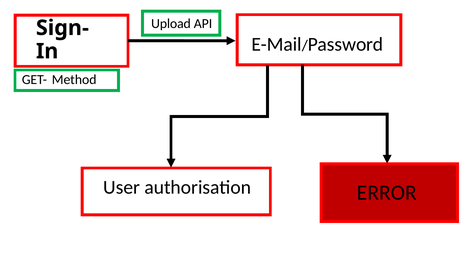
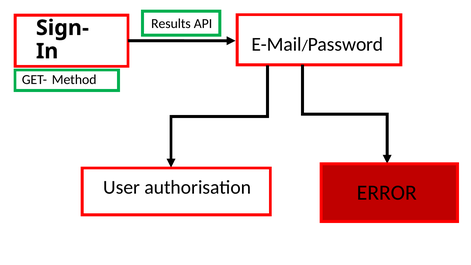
Upload: Upload -> Results
